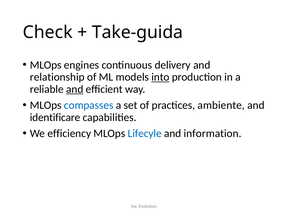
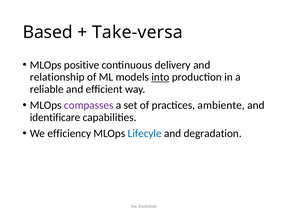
Check: Check -> Based
Take-guida: Take-guida -> Take-versa
engines: engines -> positive
and at (75, 89) underline: present -> none
compasses colour: blue -> purple
information: information -> degradation
